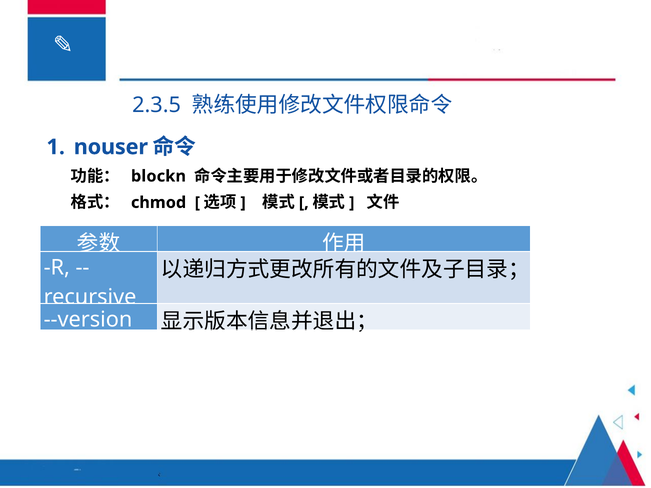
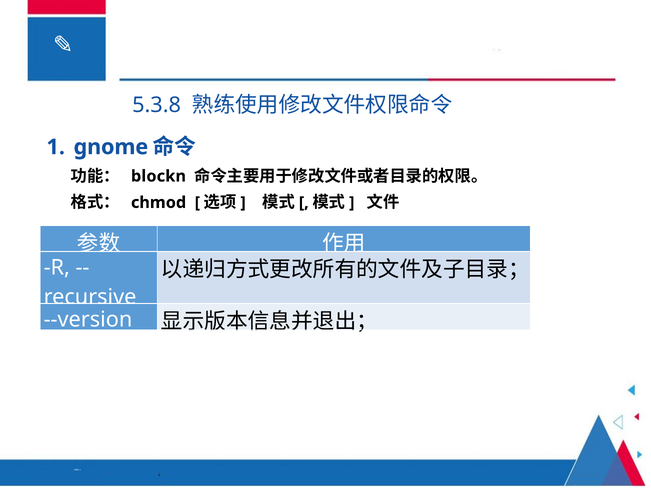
2.3.5: 2.3.5 -> 5.3.8
nouser: nouser -> gnome
